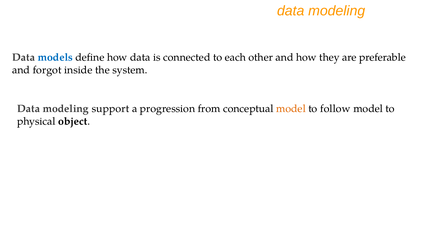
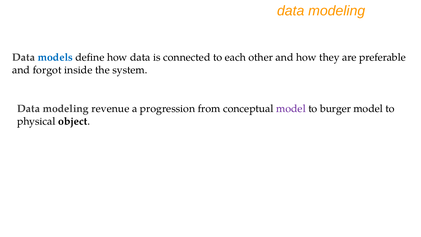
support: support -> revenue
model at (291, 109) colour: orange -> purple
follow: follow -> burger
